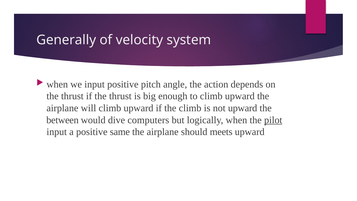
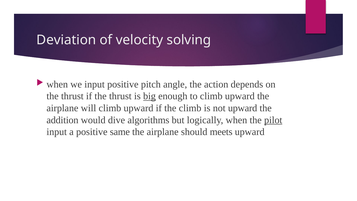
Generally: Generally -> Deviation
system: system -> solving
big underline: none -> present
between: between -> addition
computers: computers -> algorithms
